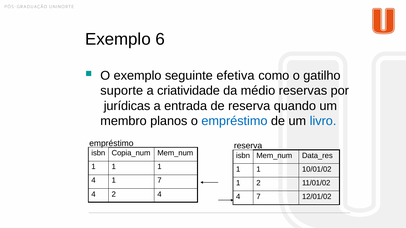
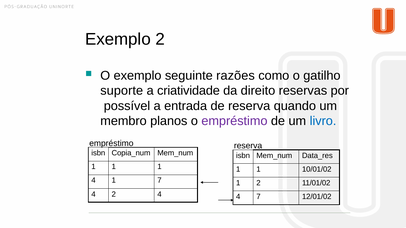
Exemplo 6: 6 -> 2
efetiva: efetiva -> razões
médio: médio -> direito
jurídicas: jurídicas -> possível
empréstimo at (234, 121) colour: blue -> purple
